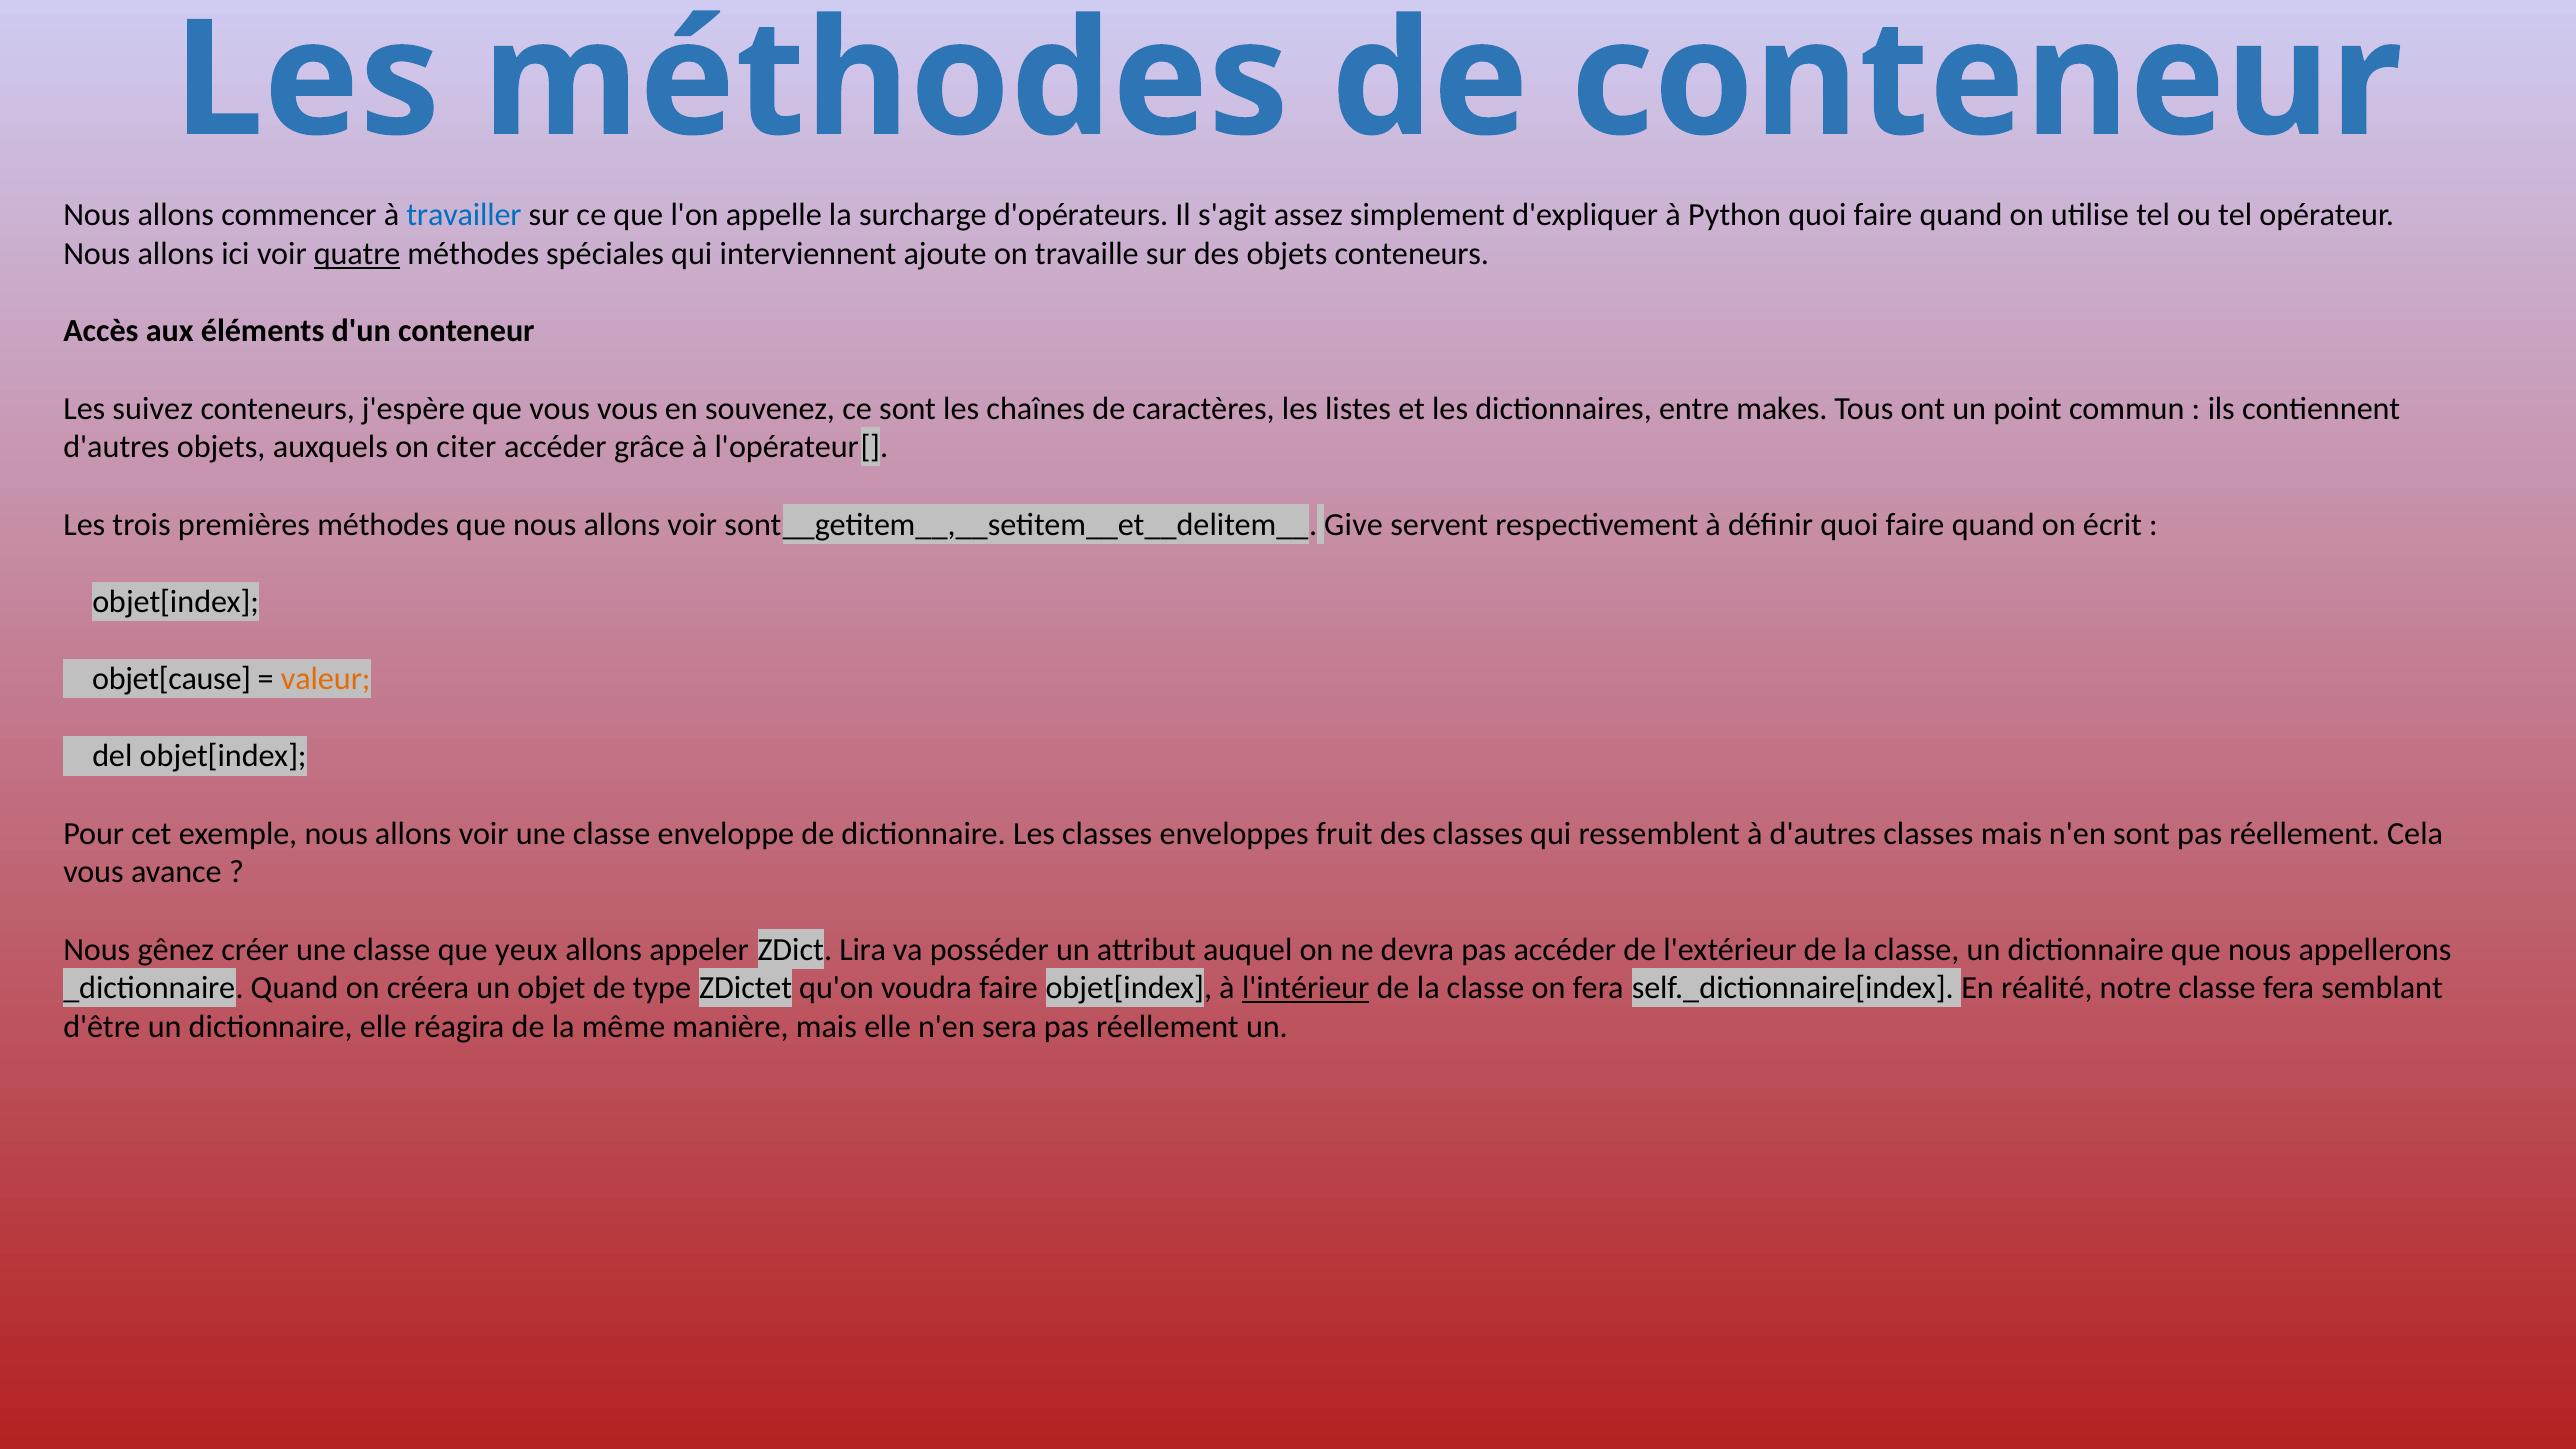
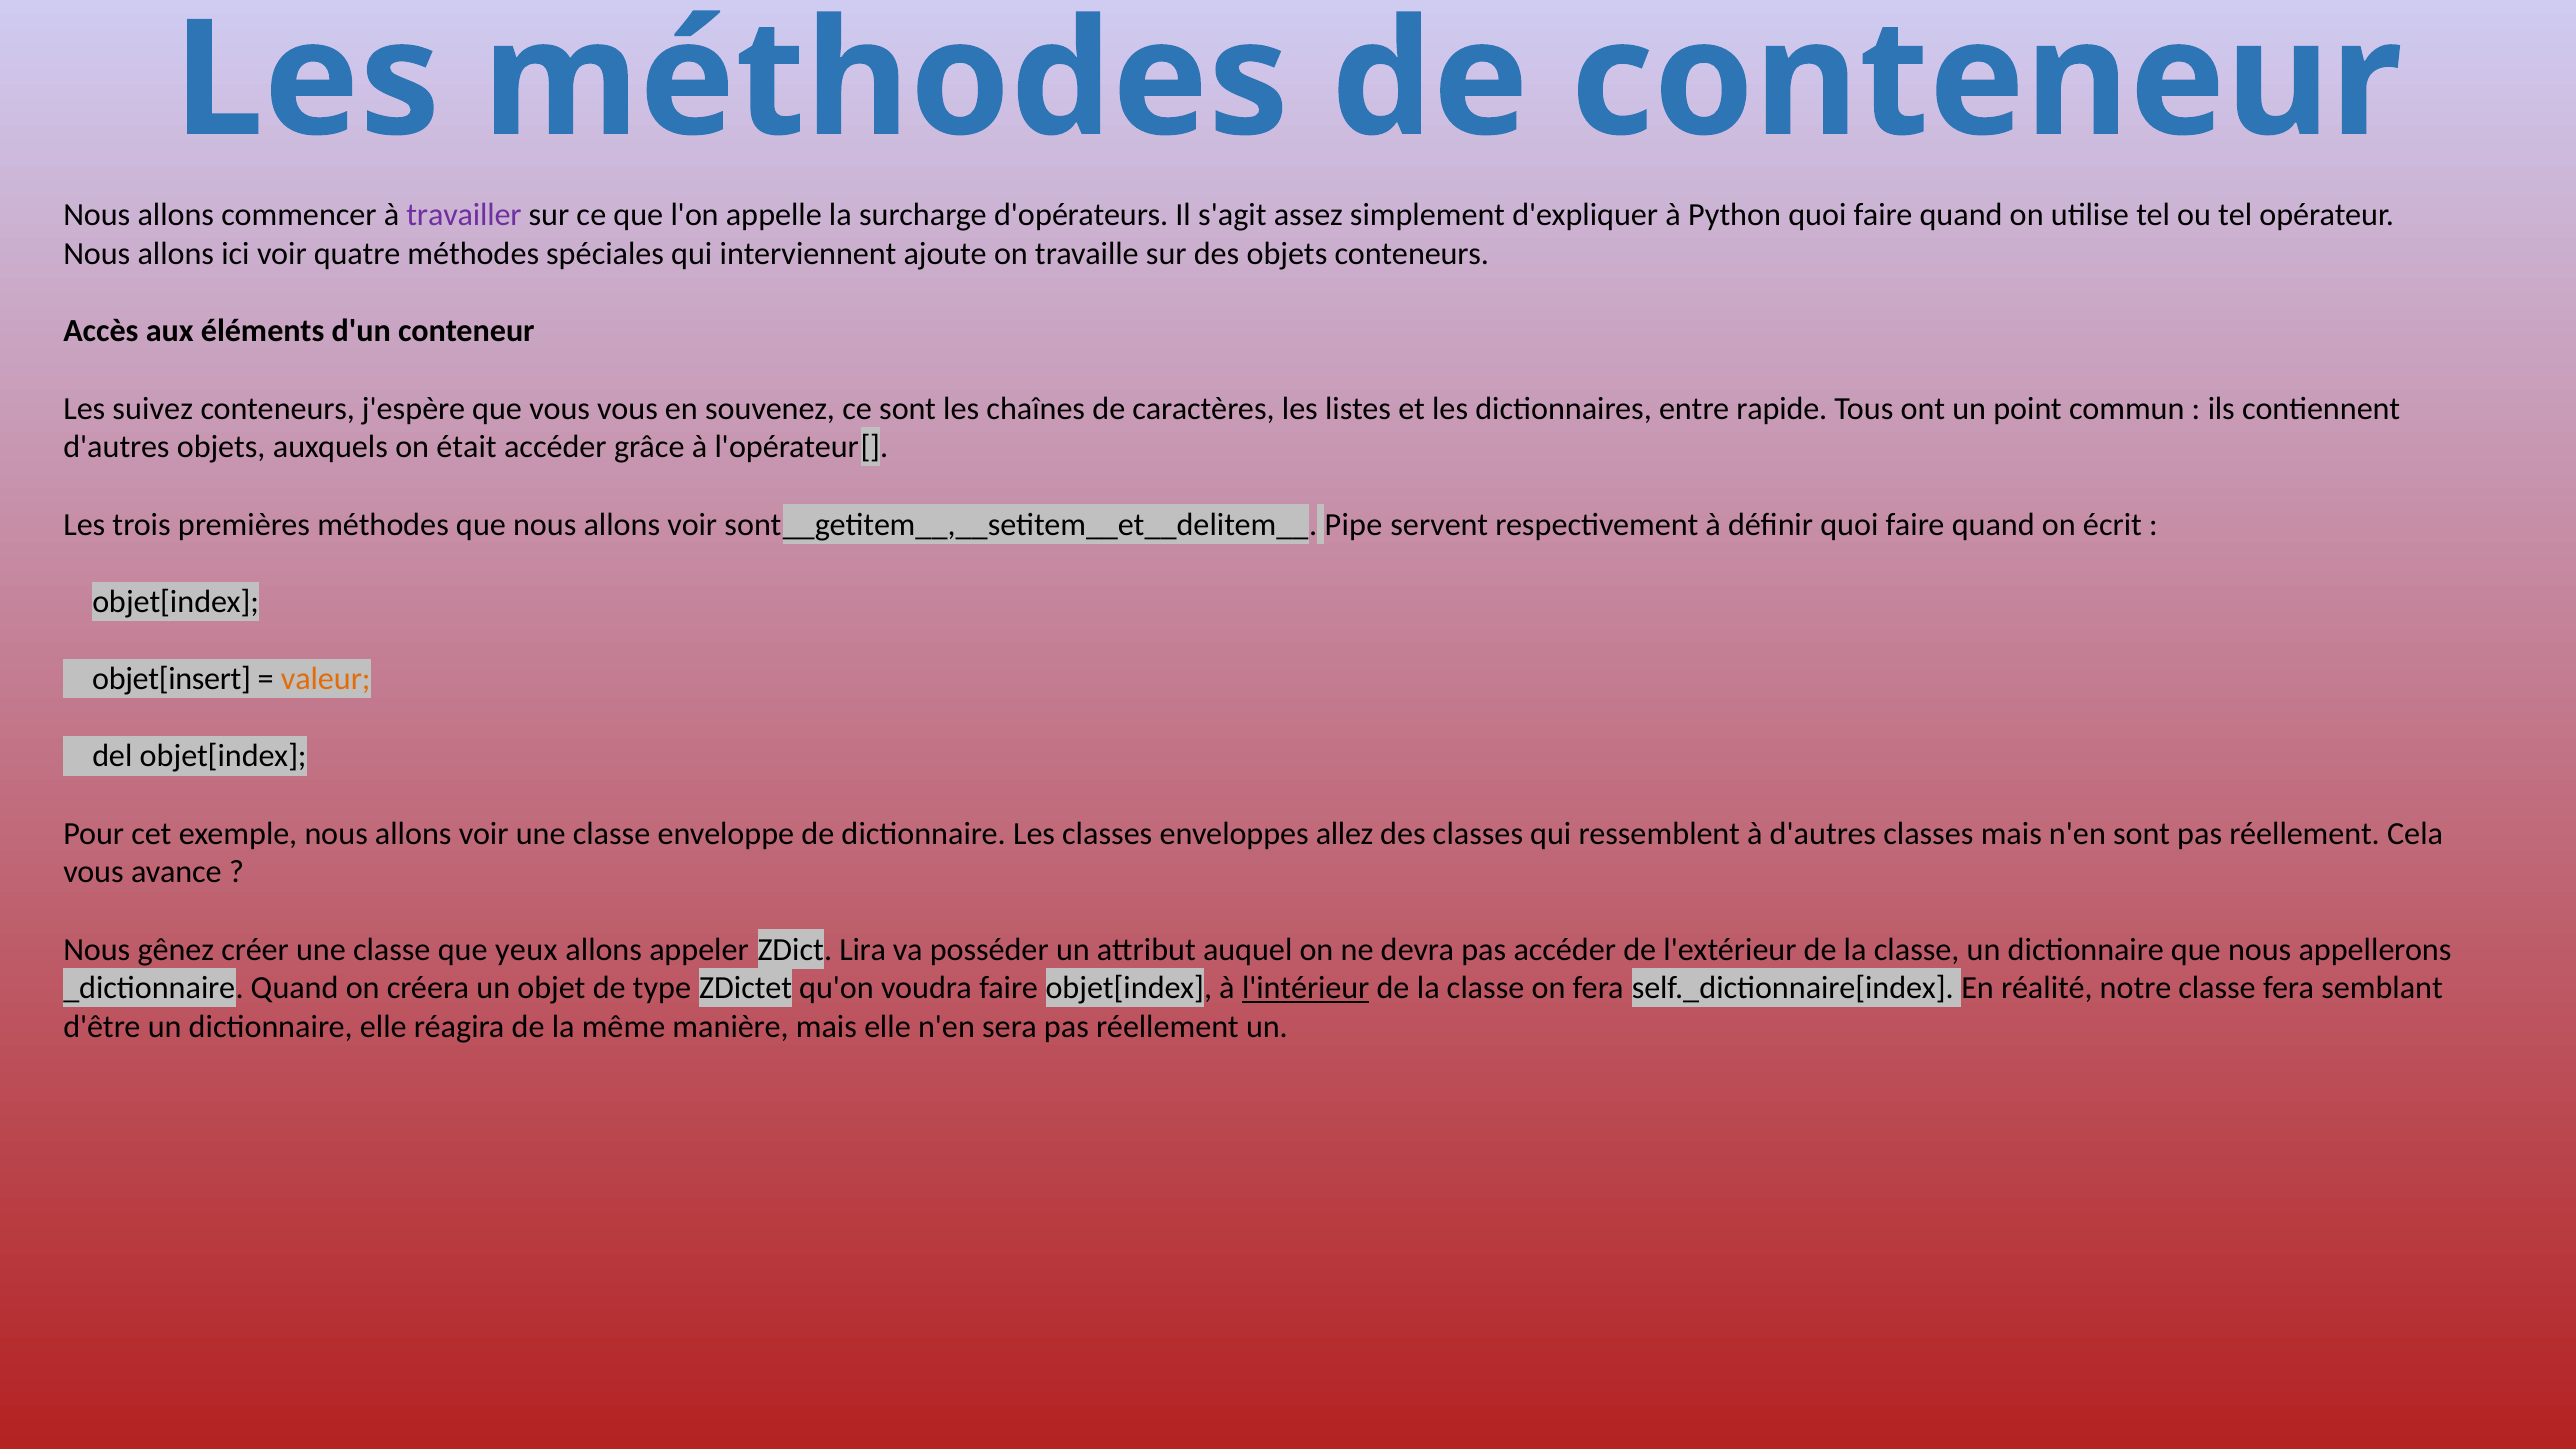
travailler colour: blue -> purple
quatre underline: present -> none
makes: makes -> rapide
citer: citer -> était
Give: Give -> Pipe
objet[cause: objet[cause -> objet[insert
fruit: fruit -> allez
